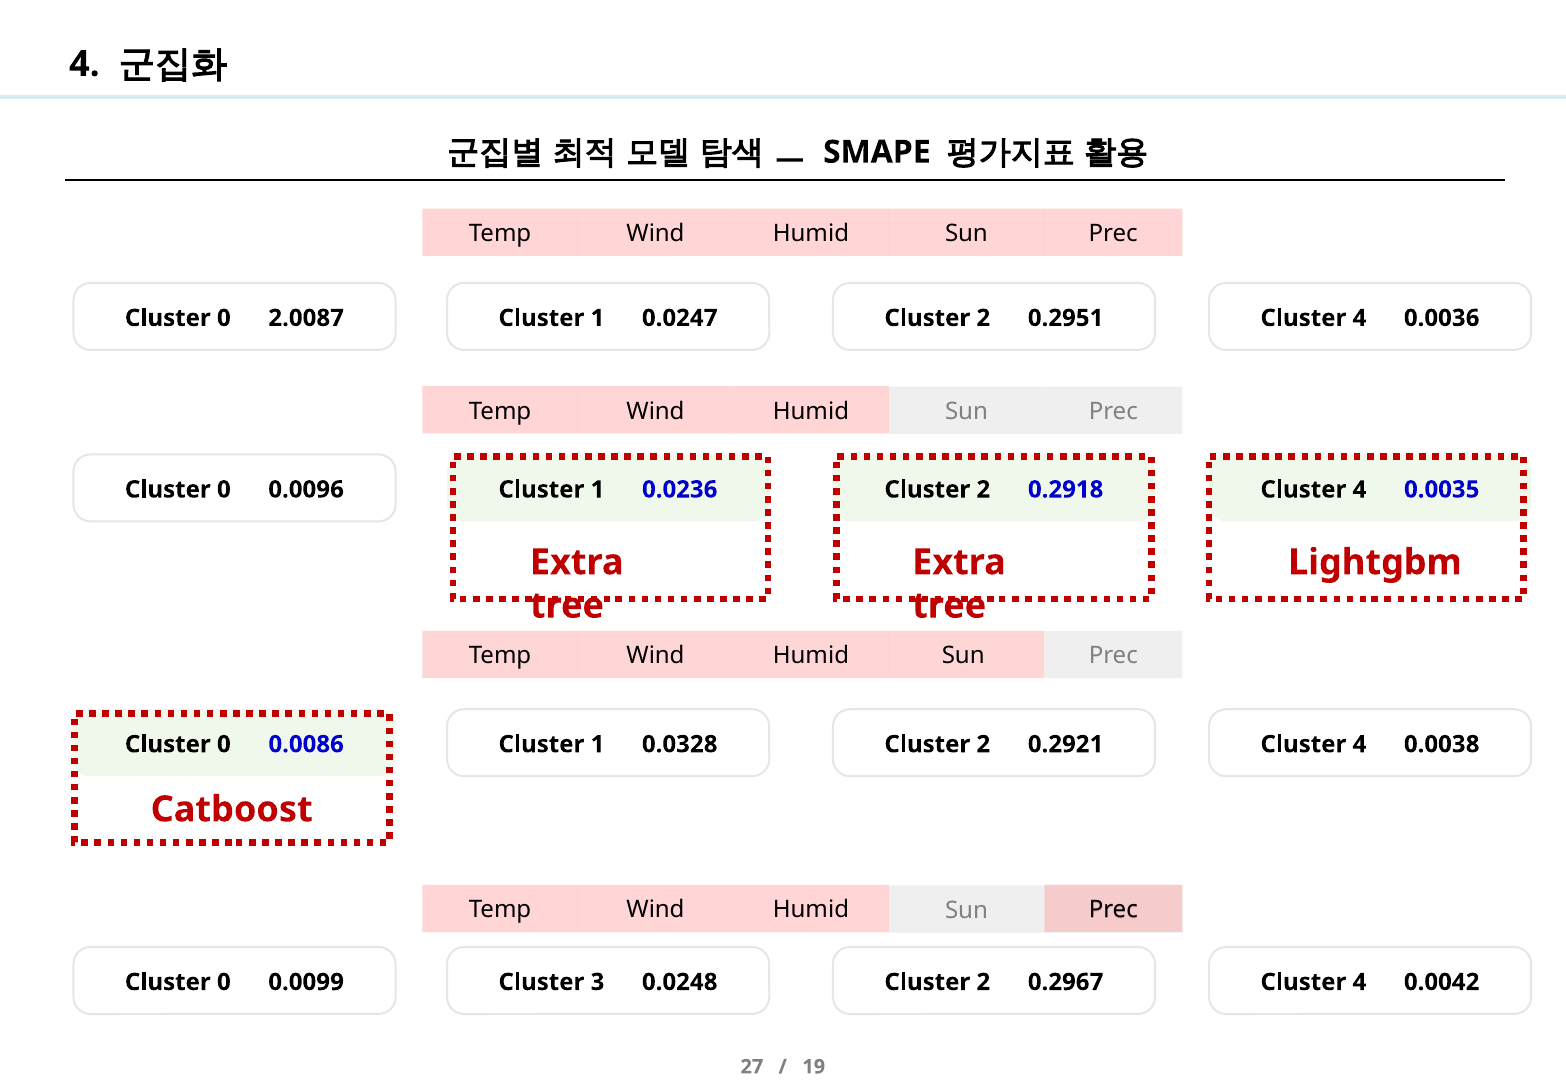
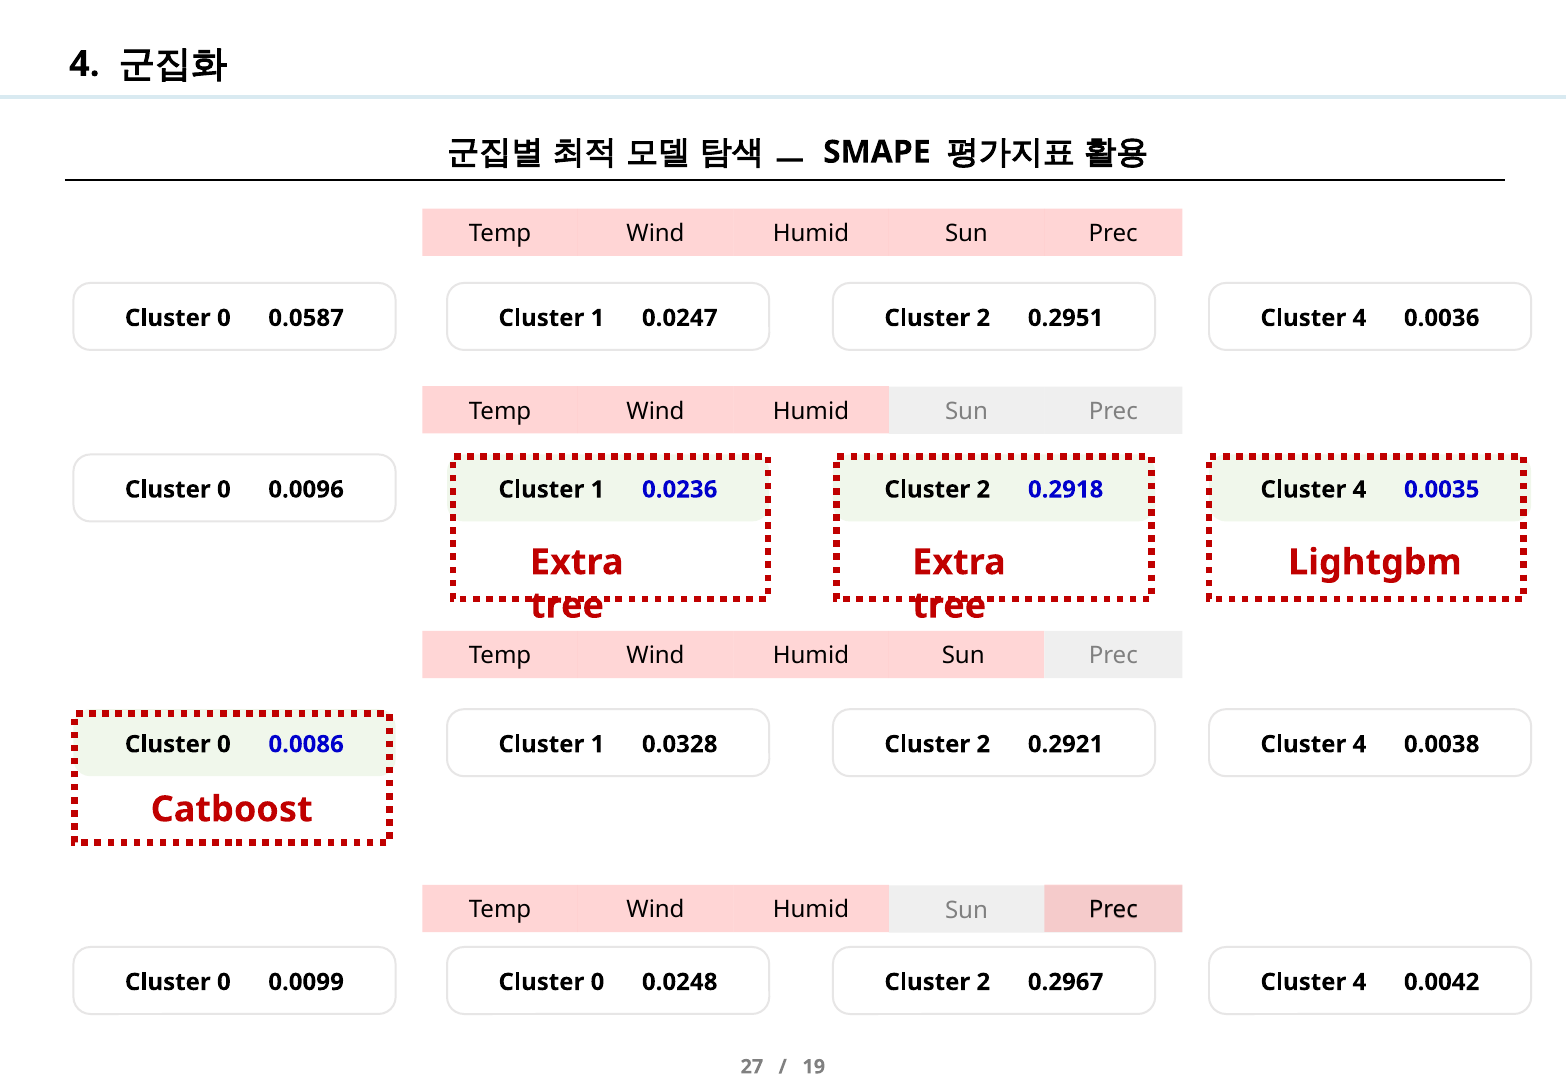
2.0087: 2.0087 -> 0.0587
0.0099 Cluster 3: 3 -> 0
